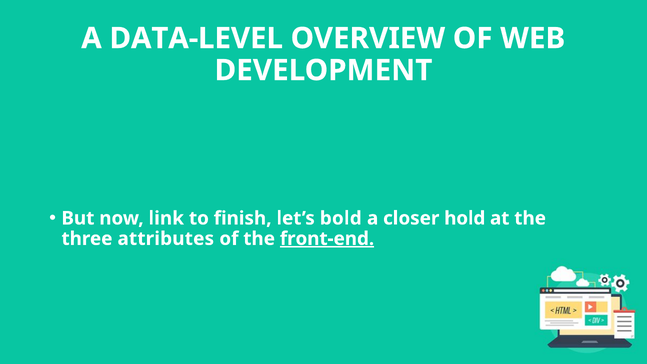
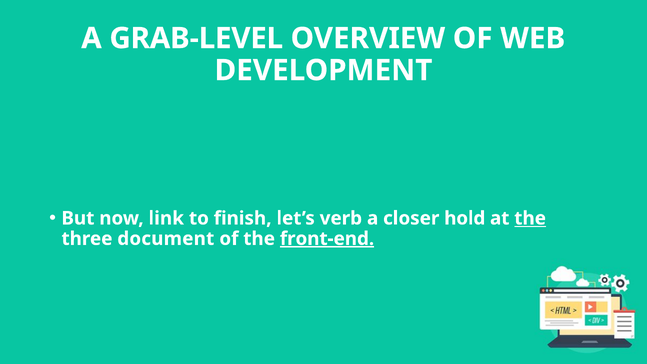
DATA-LEVEL: DATA-LEVEL -> GRAB-LEVEL
bold: bold -> verb
the at (530, 218) underline: none -> present
attributes: attributes -> document
